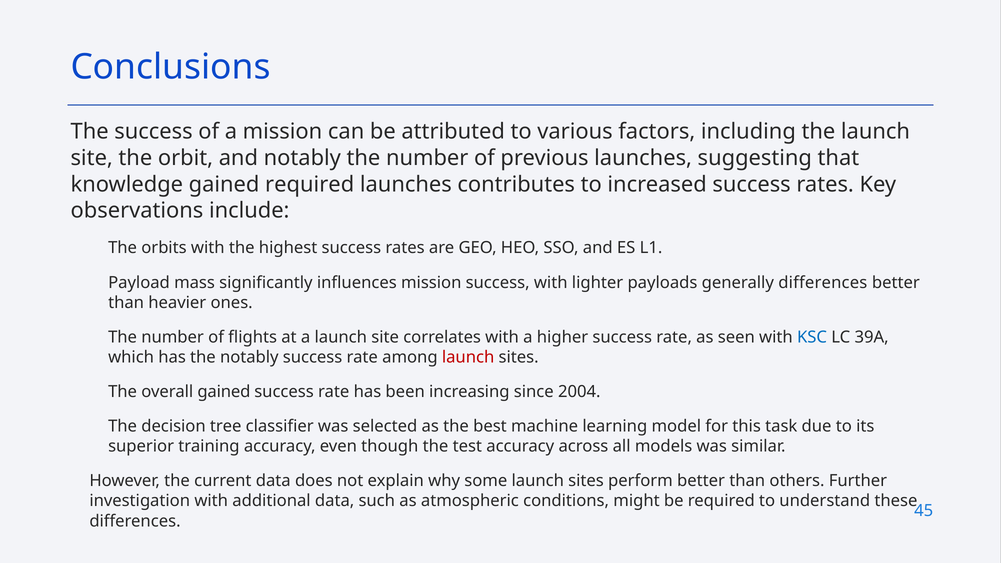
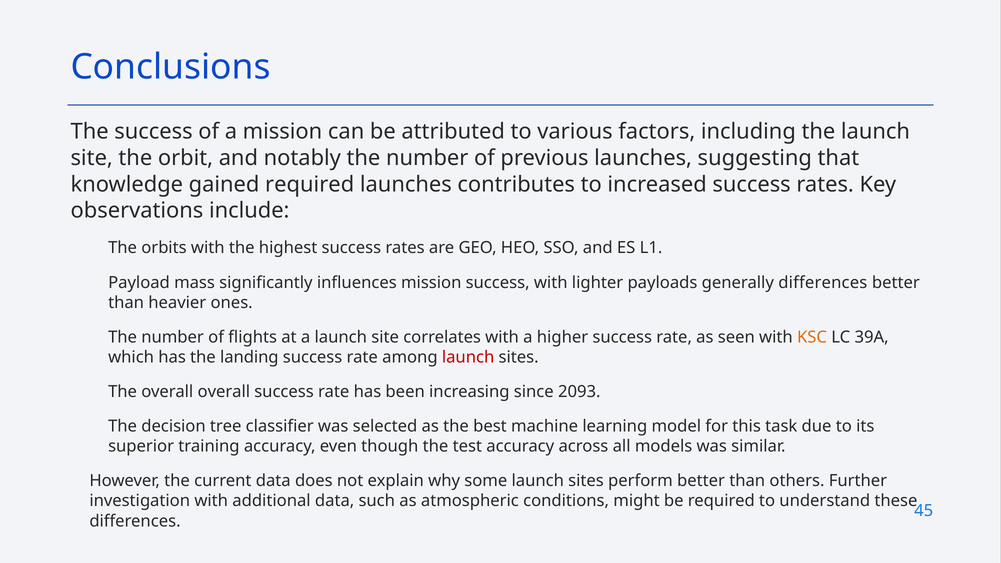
KSC colour: blue -> orange
the notably: notably -> landing
overall gained: gained -> overall
2004: 2004 -> 2093
